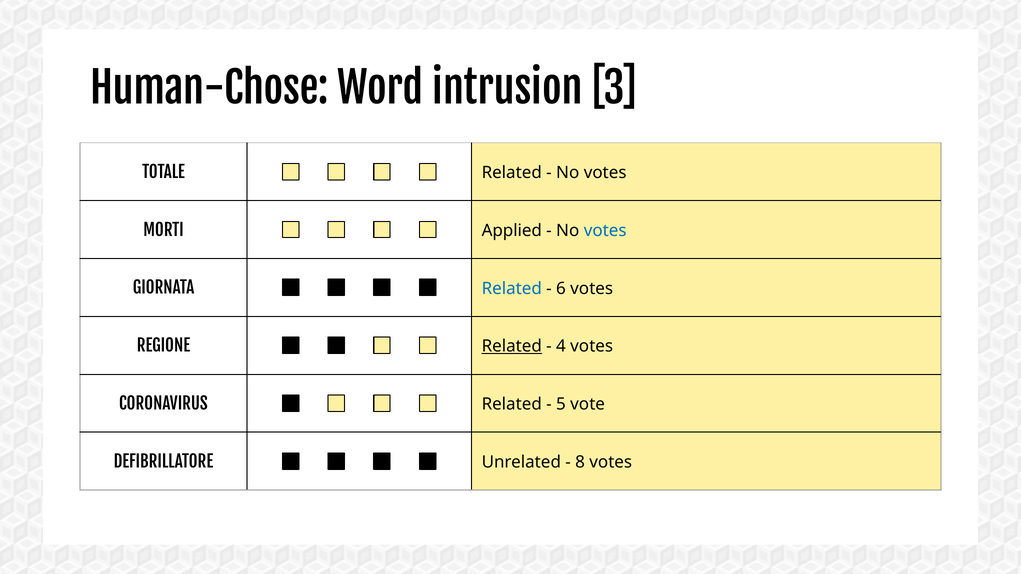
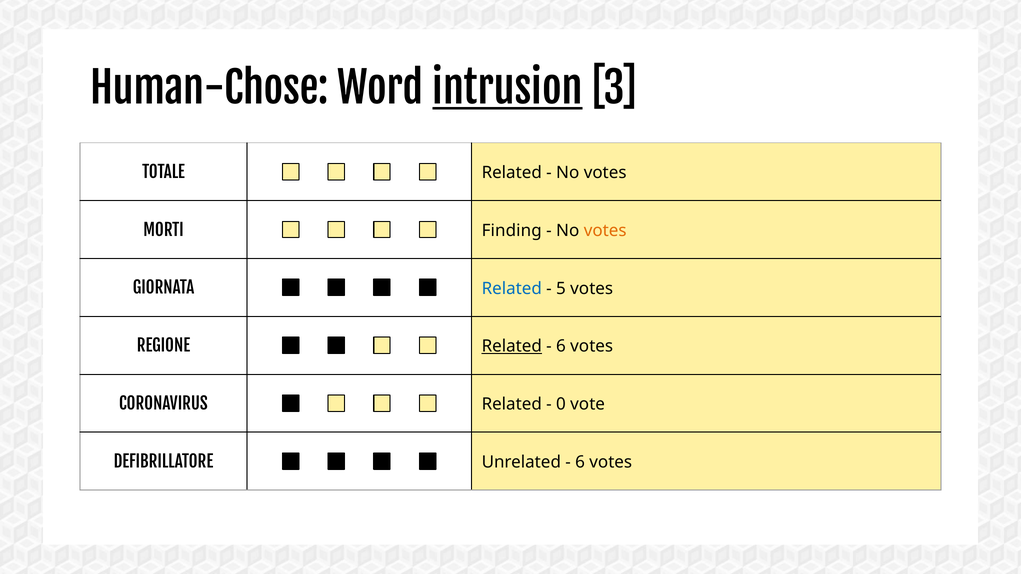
intrusion underline: none -> present
Applied: Applied -> Finding
votes at (605, 231) colour: blue -> orange
6: 6 -> 5
4 at (561, 347): 4 -> 6
5: 5 -> 0
8 at (580, 462): 8 -> 6
